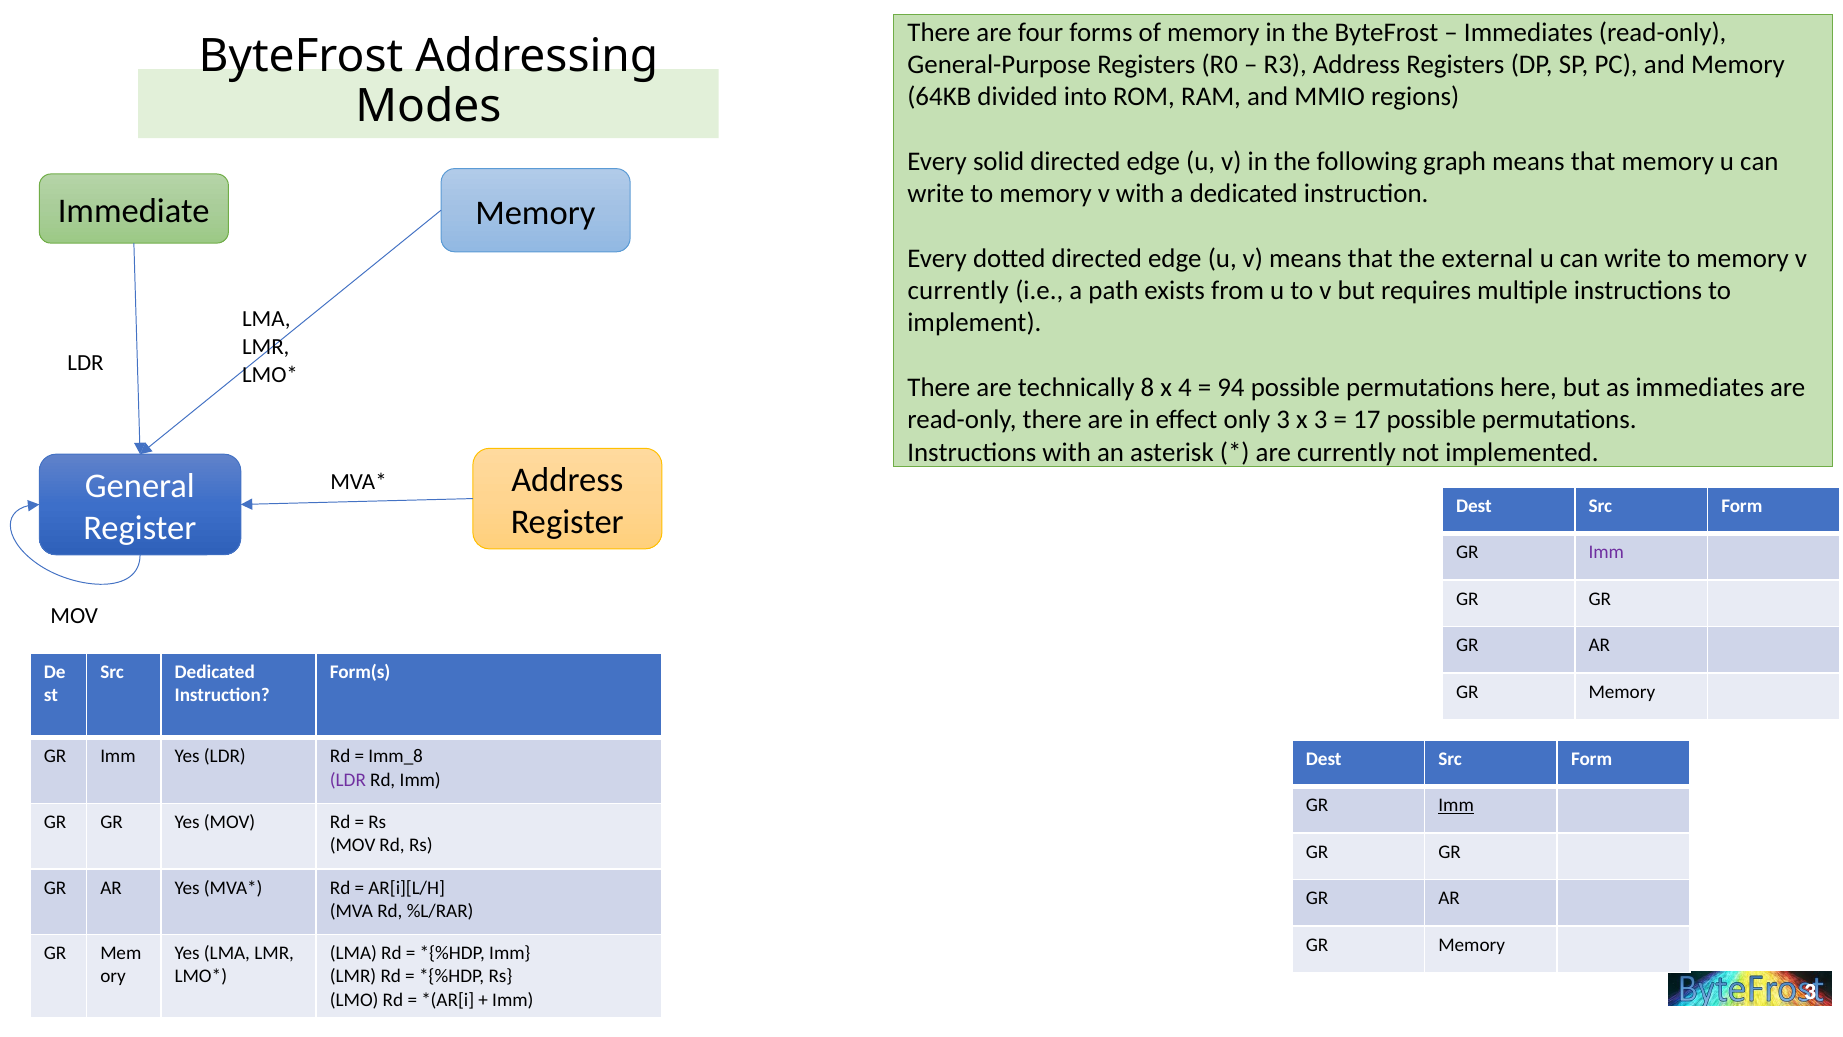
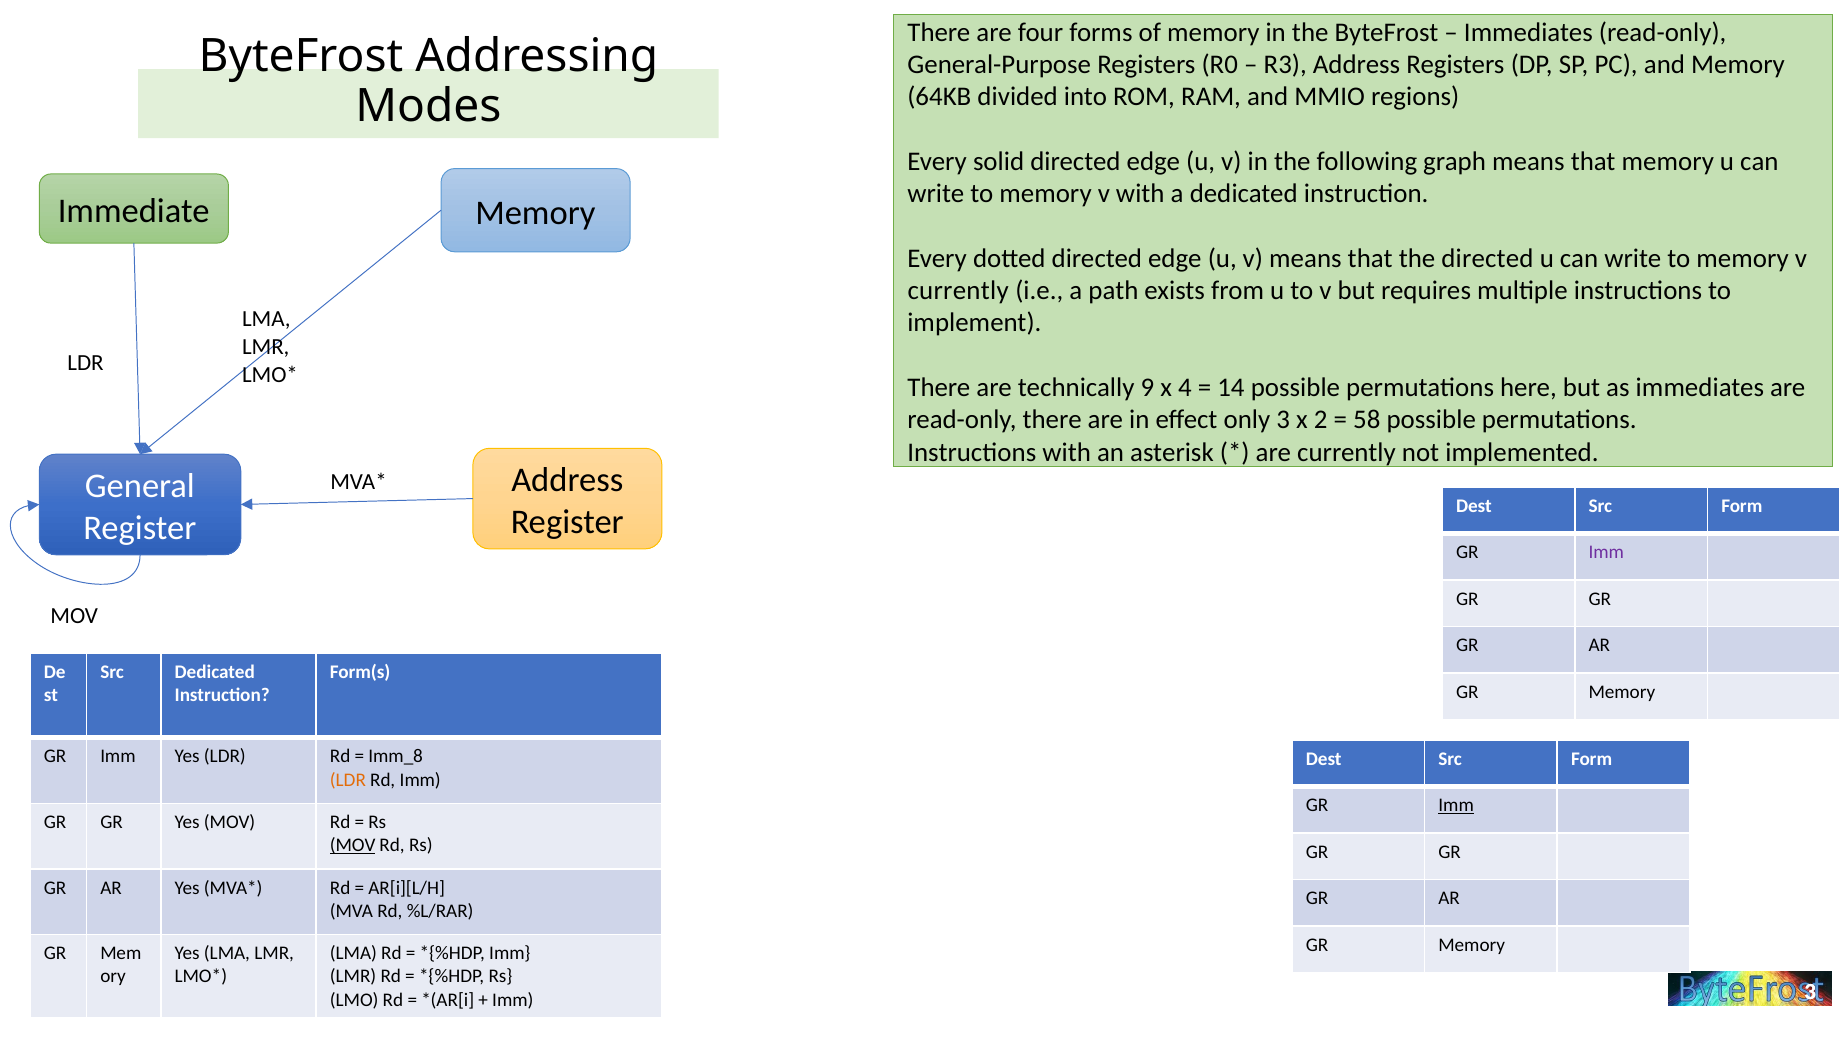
the external: external -> directed
8: 8 -> 9
94: 94 -> 14
x 3: 3 -> 2
17: 17 -> 58
LDR at (348, 780) colour: purple -> orange
MOV at (353, 845) underline: none -> present
